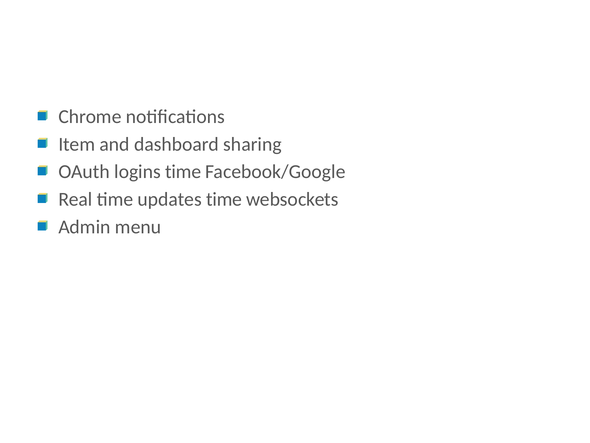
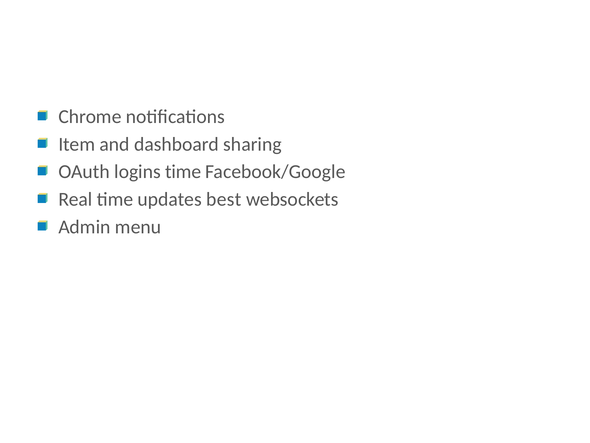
updates time: time -> best
